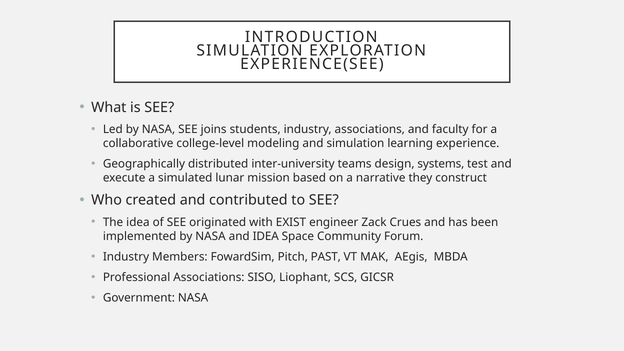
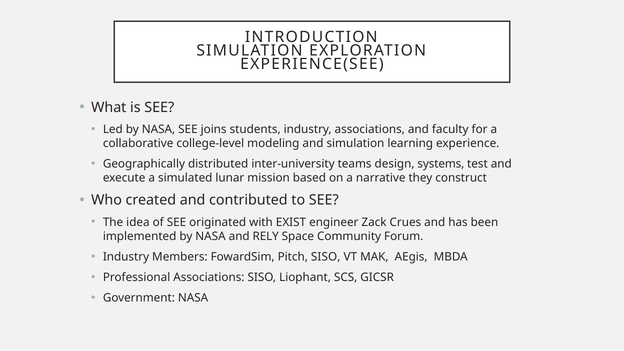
and IDEA: IDEA -> RELY
Pitch PAST: PAST -> SISO
